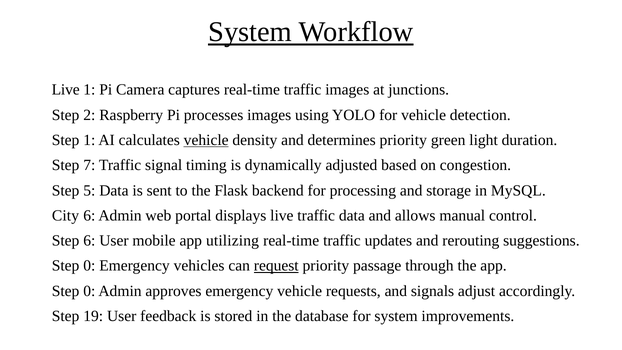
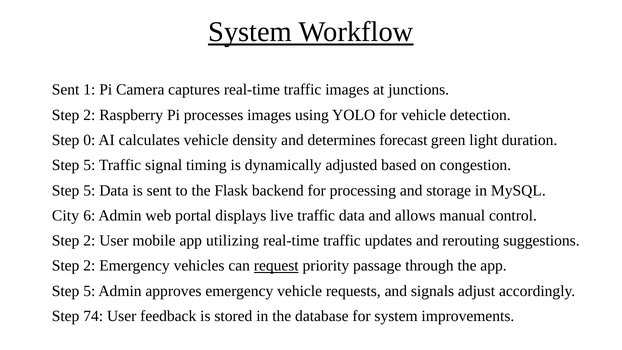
Live at (66, 90): Live -> Sent
Step 1: 1 -> 0
vehicle at (206, 140) underline: present -> none
determines priority: priority -> forecast
7 at (89, 165): 7 -> 5
6 at (89, 241): 6 -> 2
0 at (89, 266): 0 -> 2
0 at (89, 291): 0 -> 5
19: 19 -> 74
